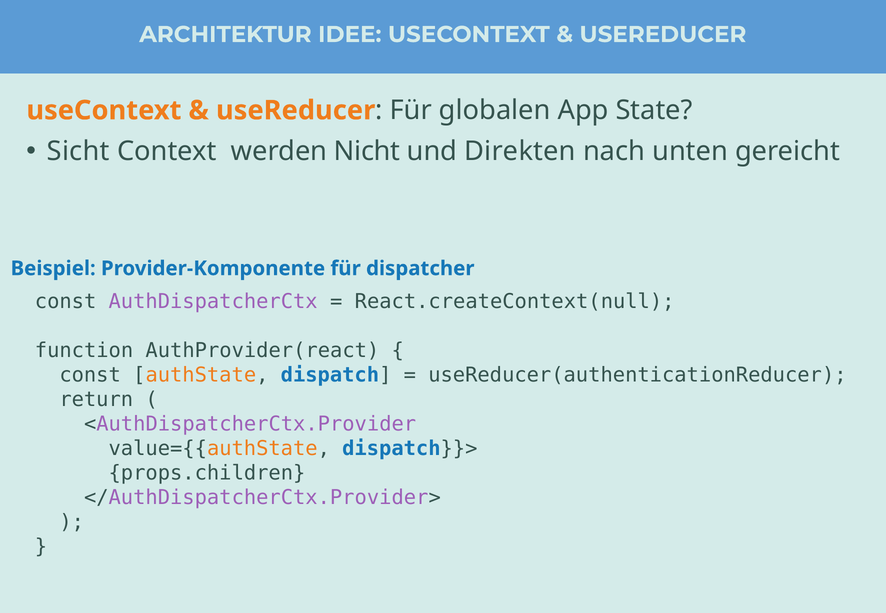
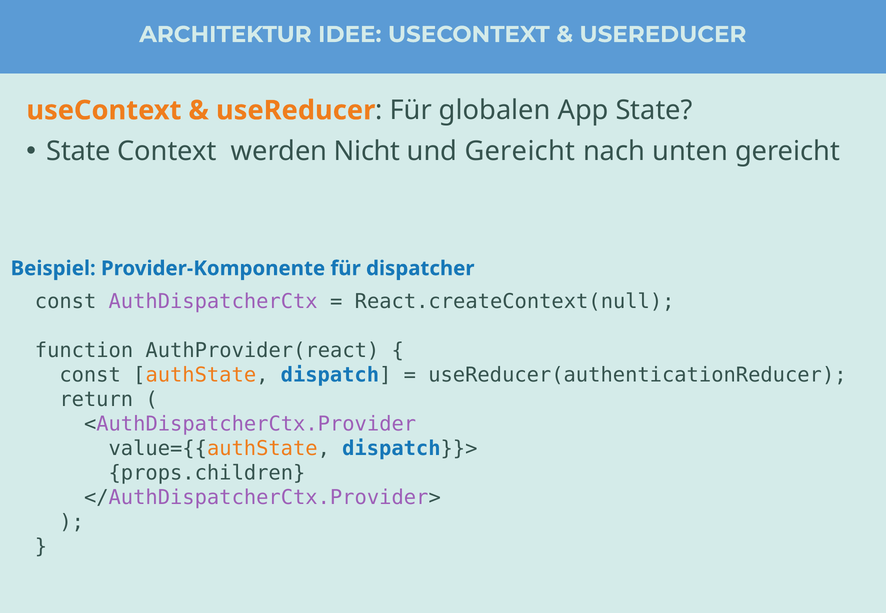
Sicht at (78, 151): Sicht -> State
und Direkten: Direkten -> Gereicht
